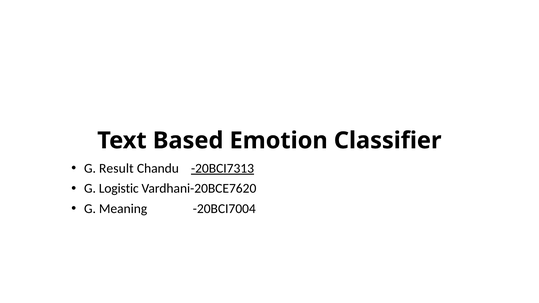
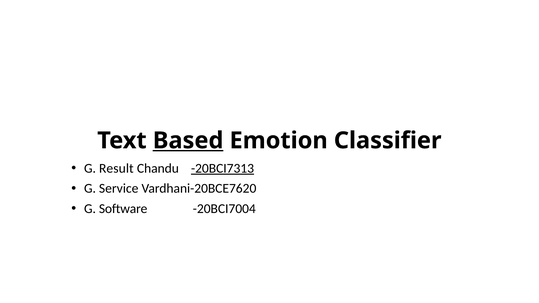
Based underline: none -> present
Logistic: Logistic -> Service
Meaning: Meaning -> Software
